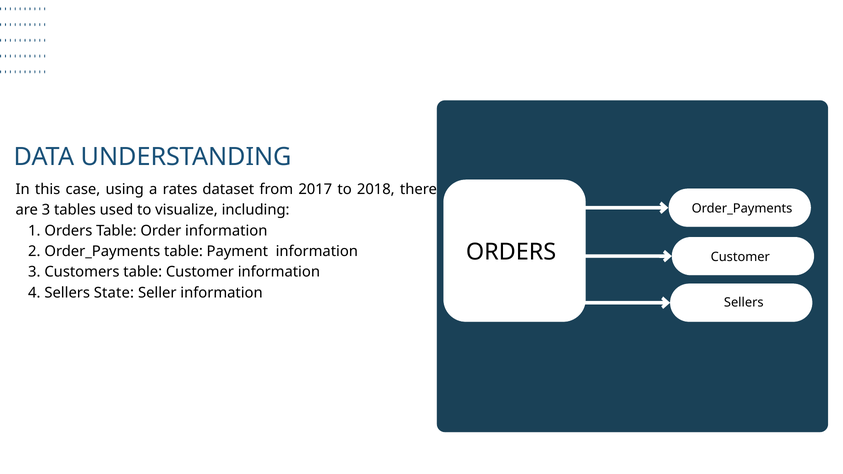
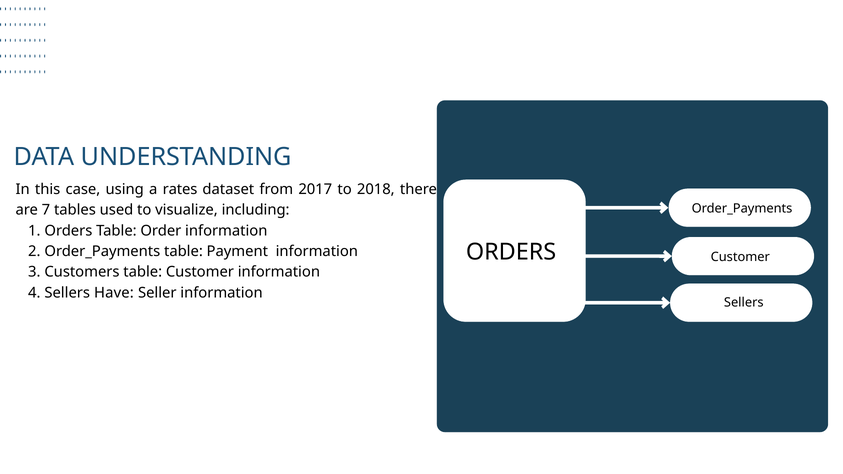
are 3: 3 -> 7
State: State -> Have
